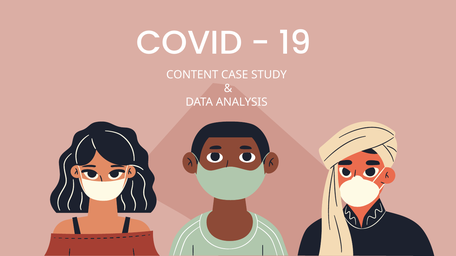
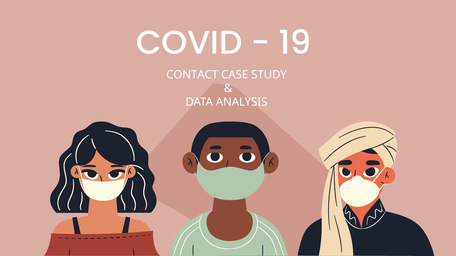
CONTENT: CONTENT -> CONTACT
